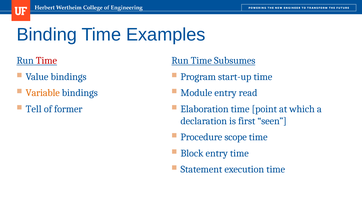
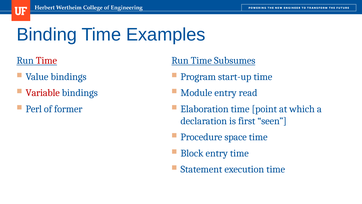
Variable colour: orange -> red
Tell: Tell -> Perl
scope: scope -> space
